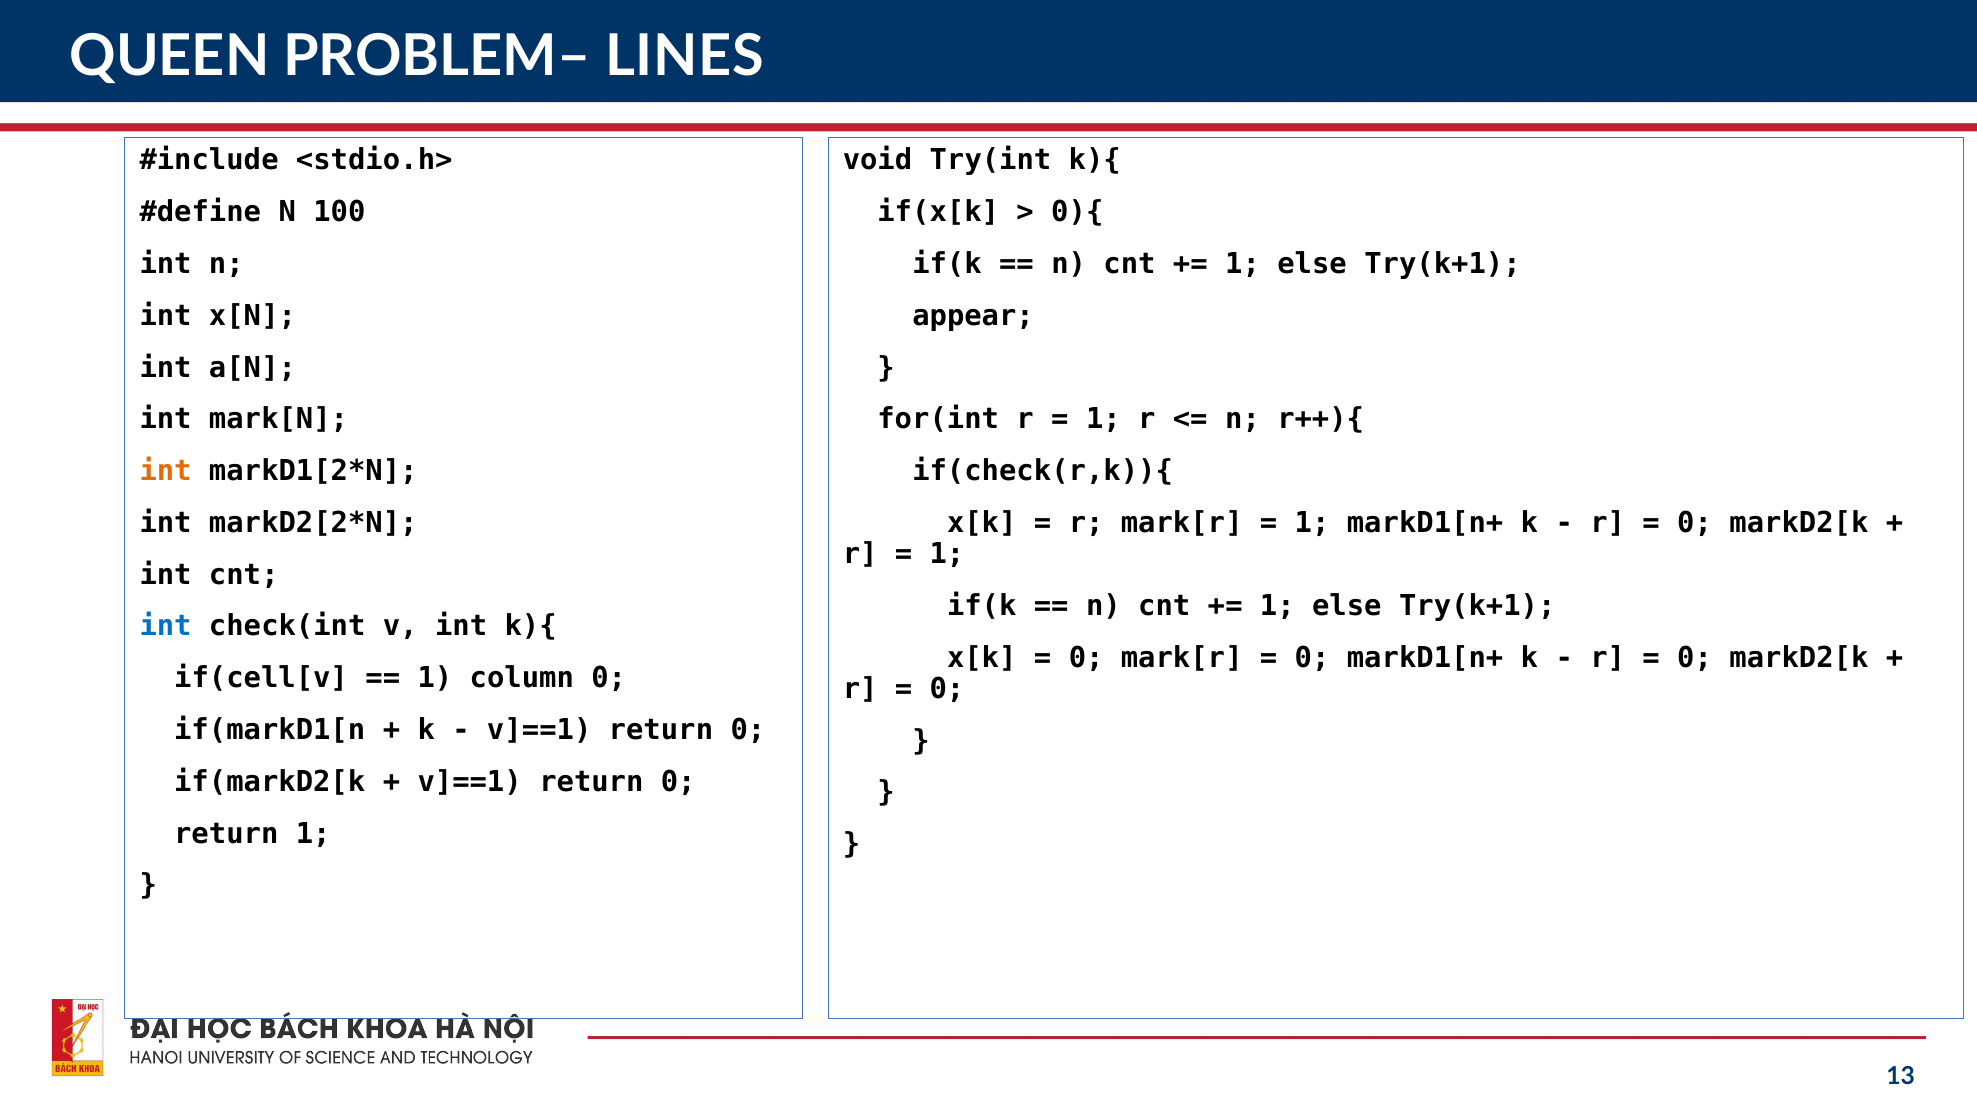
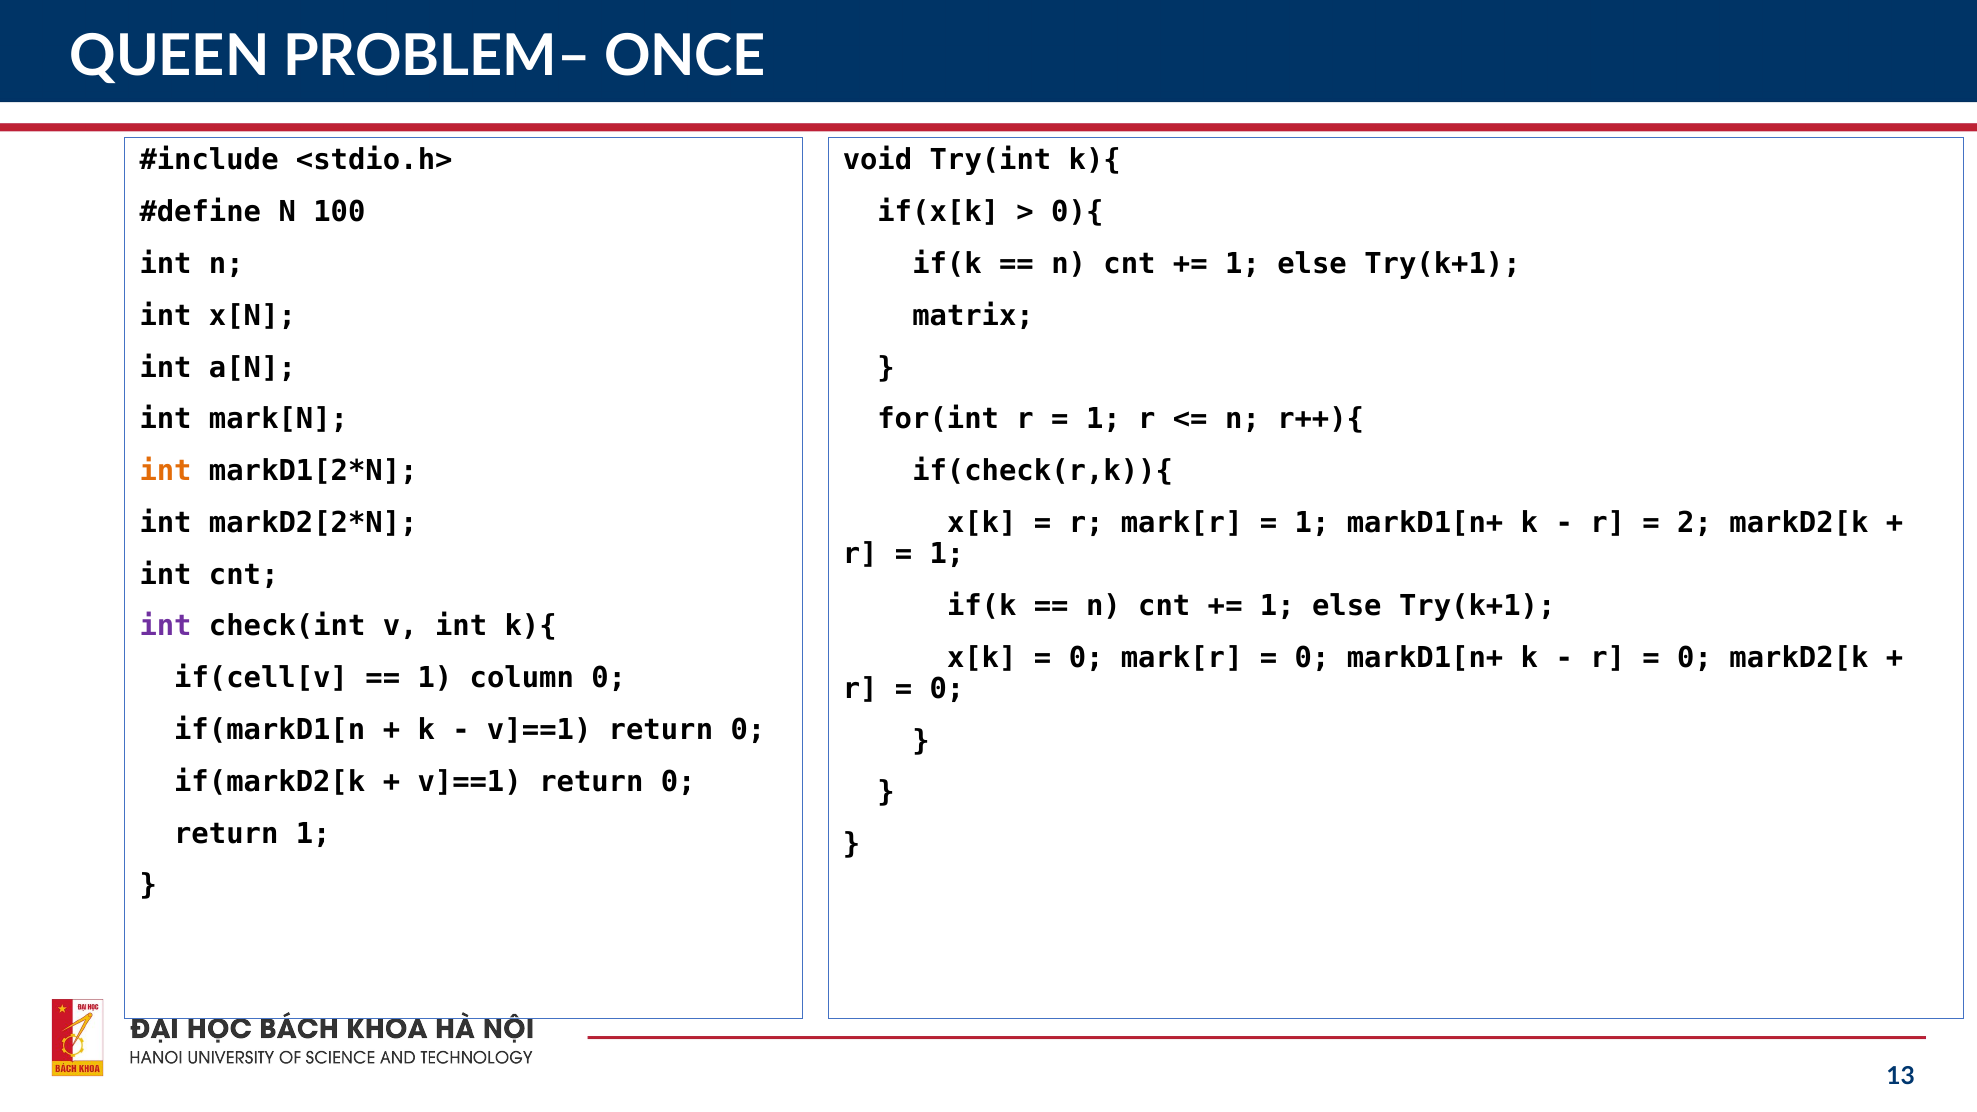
LINES: LINES -> ONCE
appear: appear -> matrix
0 at (1695, 523): 0 -> 2
int at (166, 626) colour: blue -> purple
